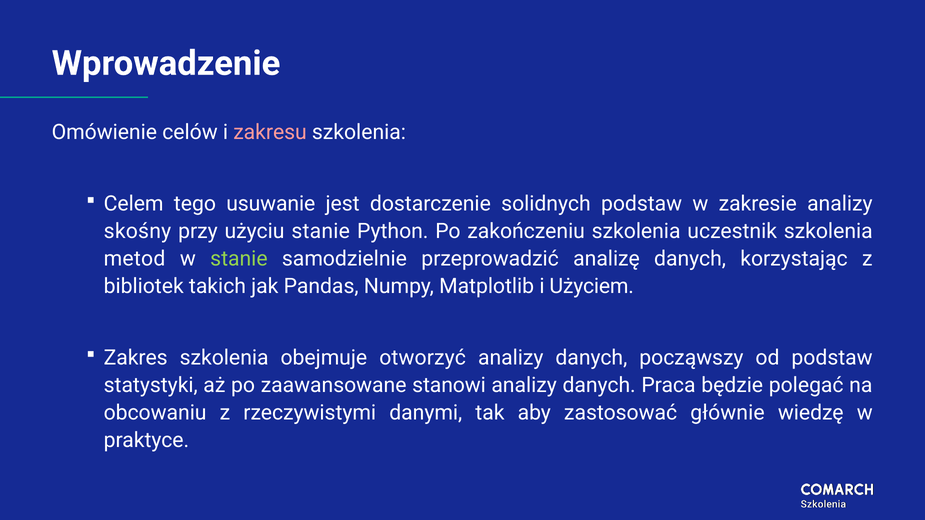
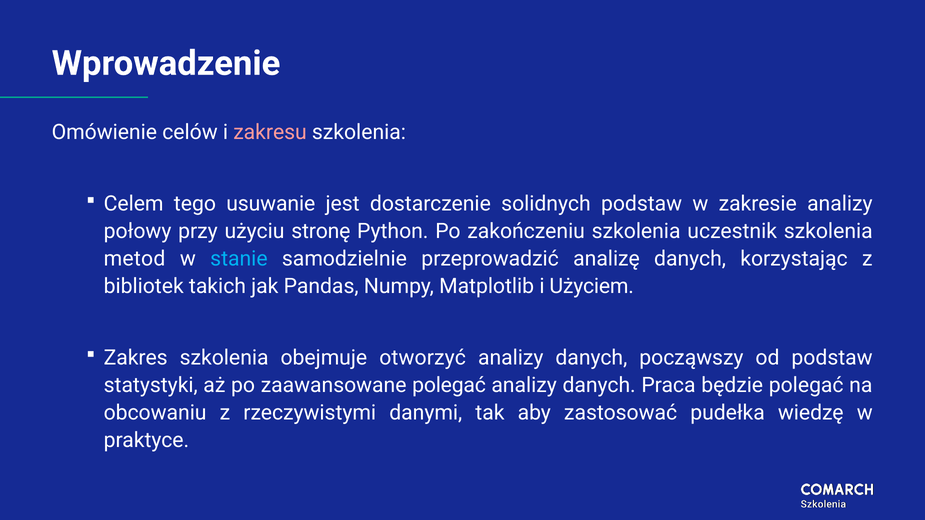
skośny: skośny -> połowy
użyciu stanie: stanie -> stronę
stanie at (239, 259) colour: light green -> light blue
zaawansowane stanowi: stanowi -> polegać
głównie: głównie -> pudełka
